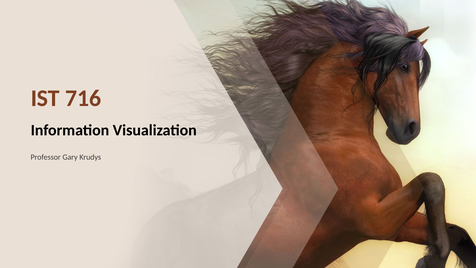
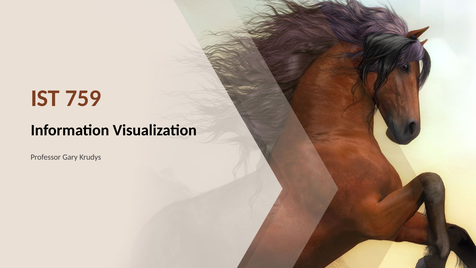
716: 716 -> 759
